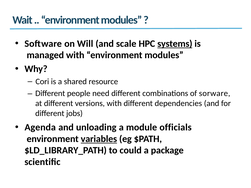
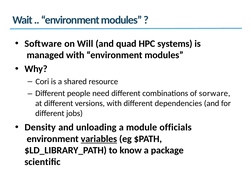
scale: scale -> quad
systems underline: present -> none
Agenda: Agenda -> Density
could: could -> know
